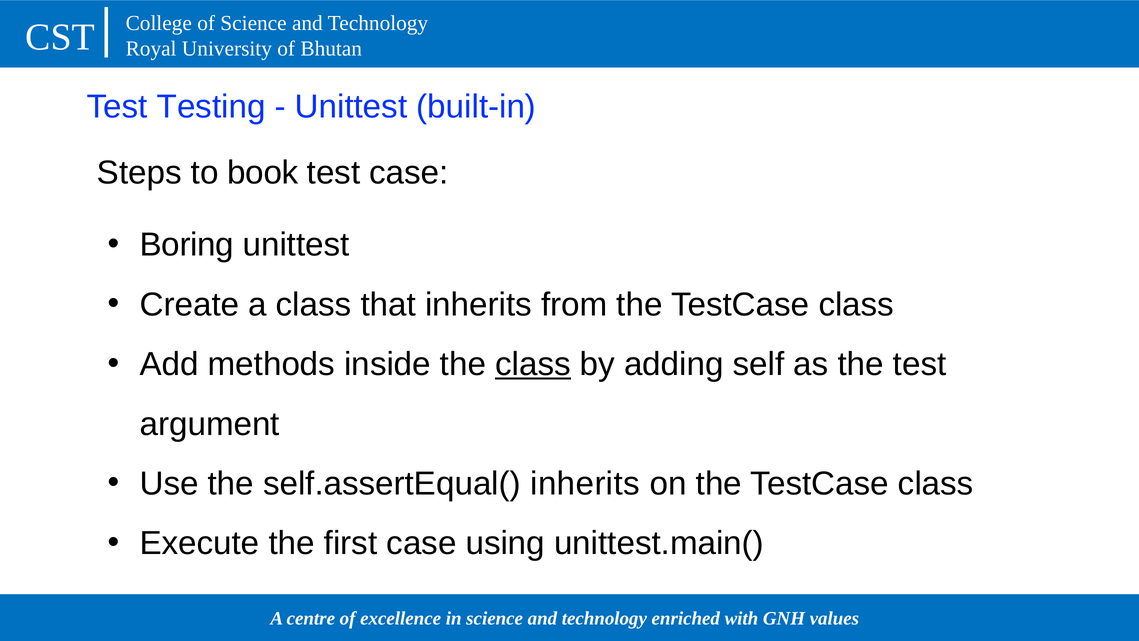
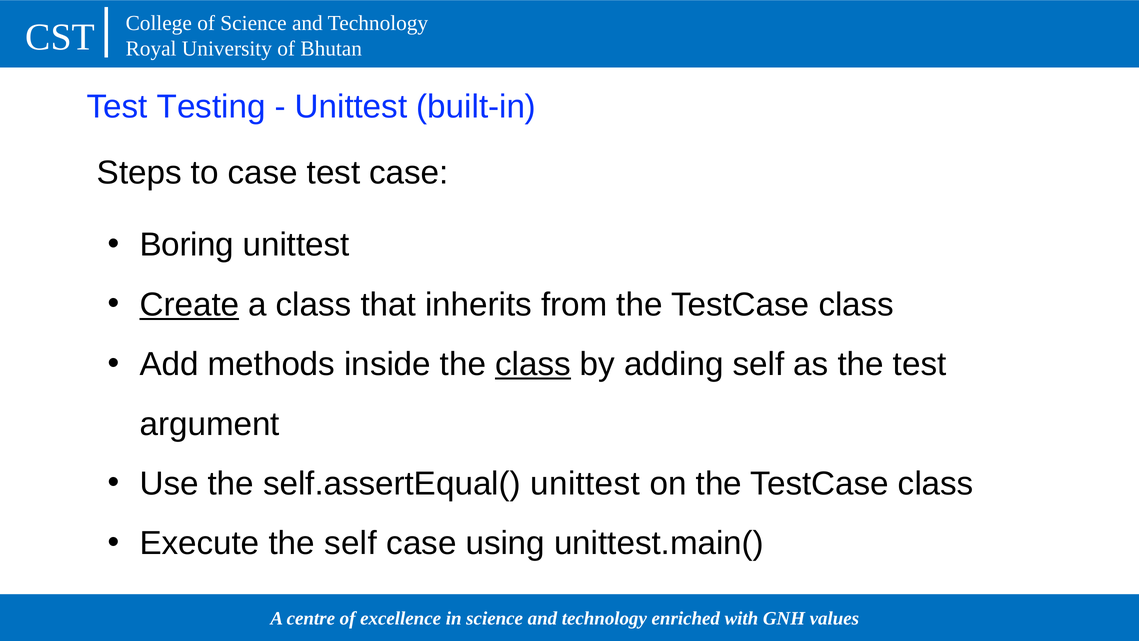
to book: book -> case
Create underline: none -> present
self.assertEqual( inherits: inherits -> unittest
the first: first -> self
